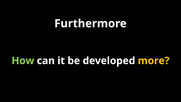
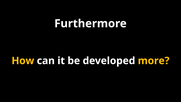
How colour: light green -> yellow
